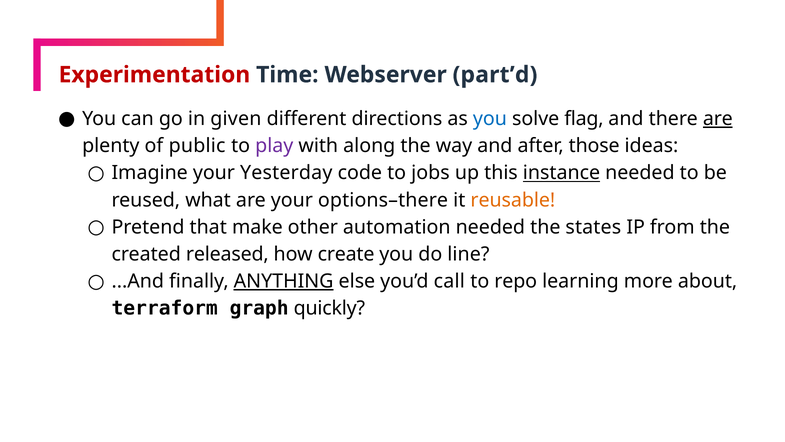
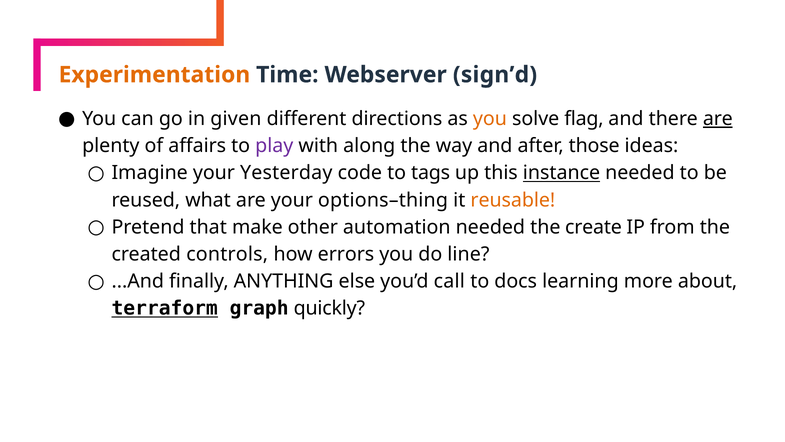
Experimentation colour: red -> orange
part’d: part’d -> sign’d
you at (490, 119) colour: blue -> orange
public: public -> affairs
jobs: jobs -> tags
options–there: options–there -> options–thing
states: states -> create
released: released -> controls
create: create -> errors
ANYTHING underline: present -> none
repo: repo -> docs
terraform underline: none -> present
